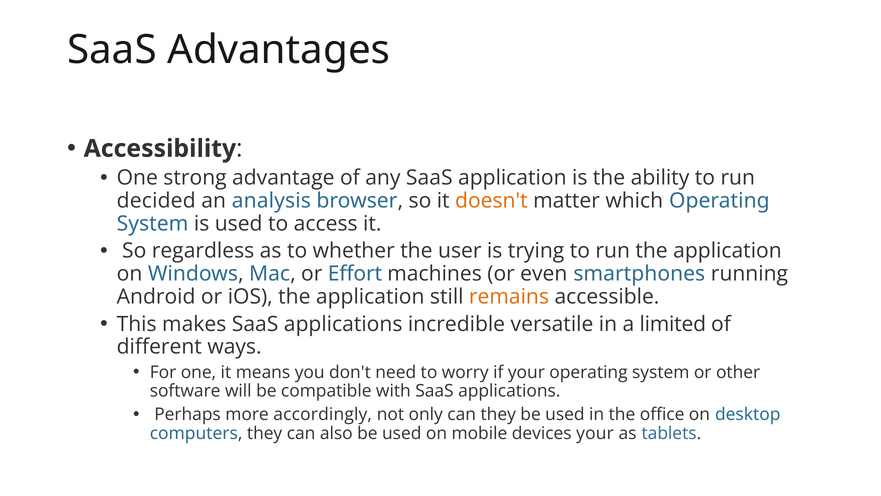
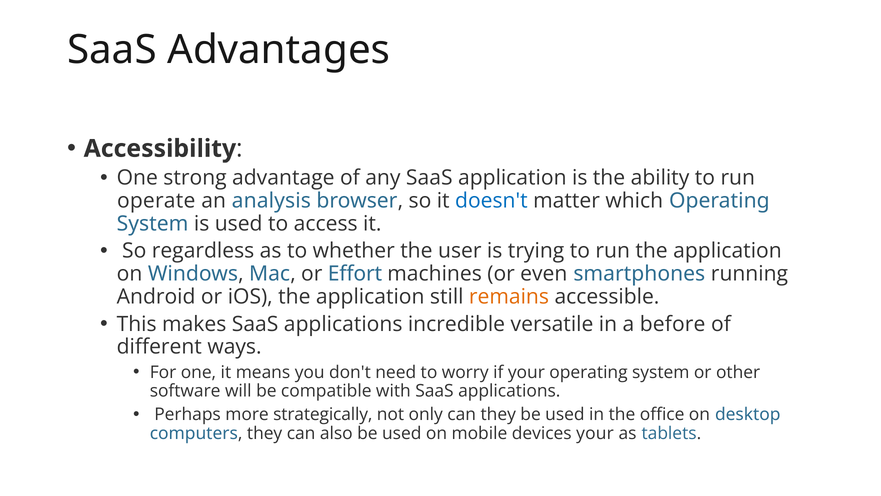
decided: decided -> operate
doesn't colour: orange -> blue
limited: limited -> before
accordingly: accordingly -> strategically
